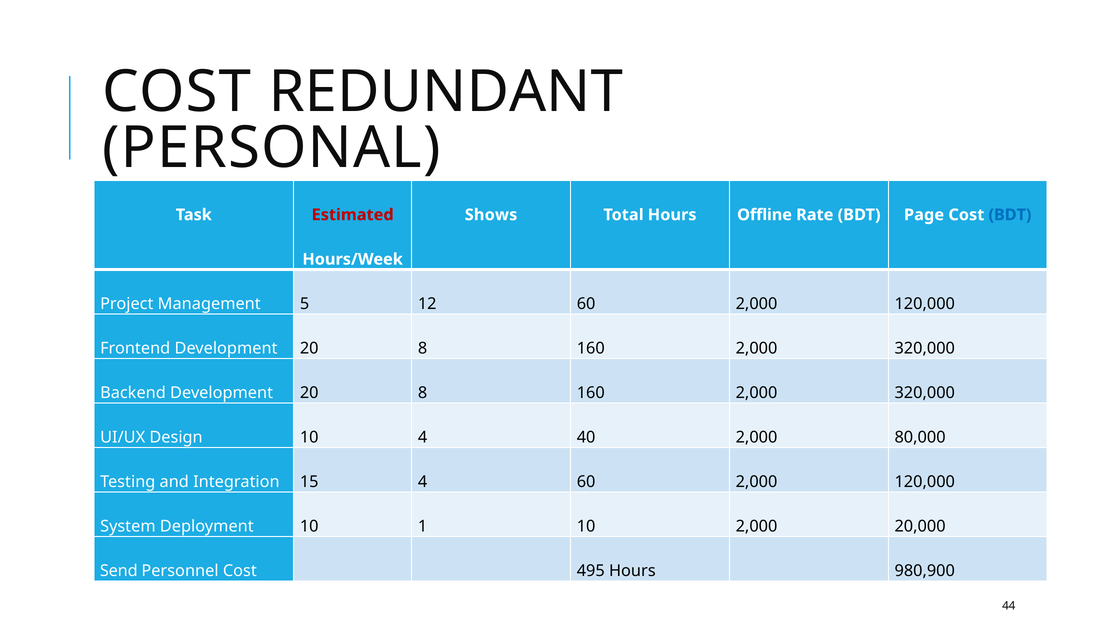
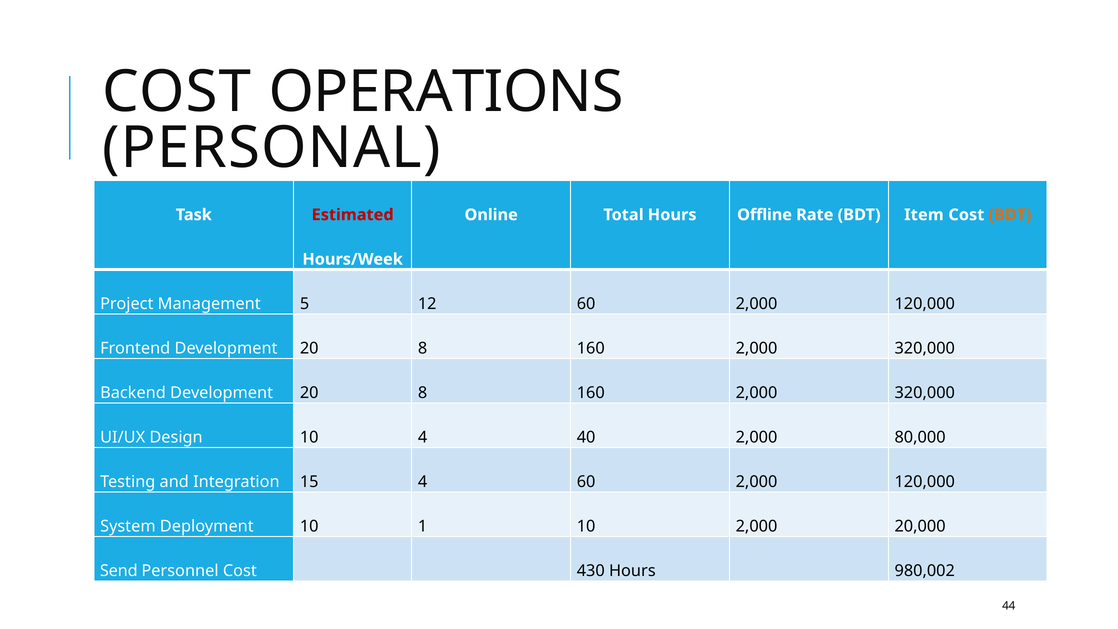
REDUNDANT: REDUNDANT -> OPERATIONS
Shows: Shows -> Online
Page: Page -> Item
BDT at (1010, 215) colour: blue -> orange
495: 495 -> 430
980,900: 980,900 -> 980,002
